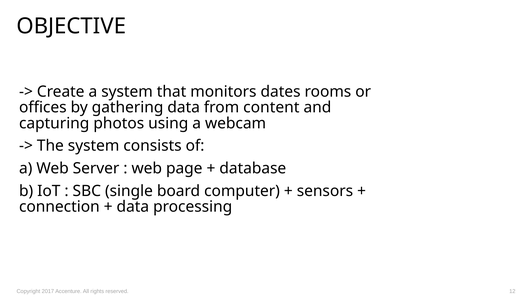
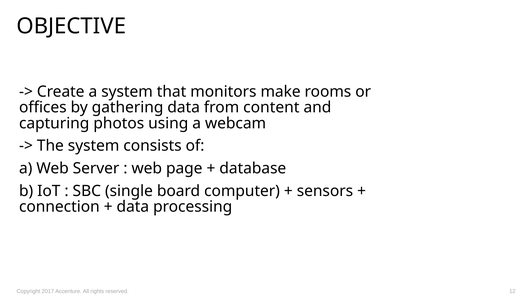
dates: dates -> make
